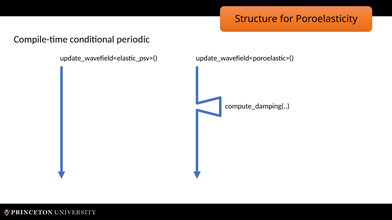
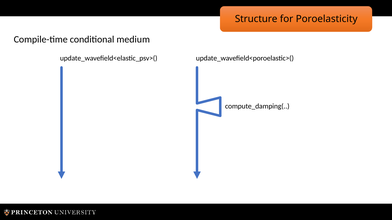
periodic: periodic -> medium
